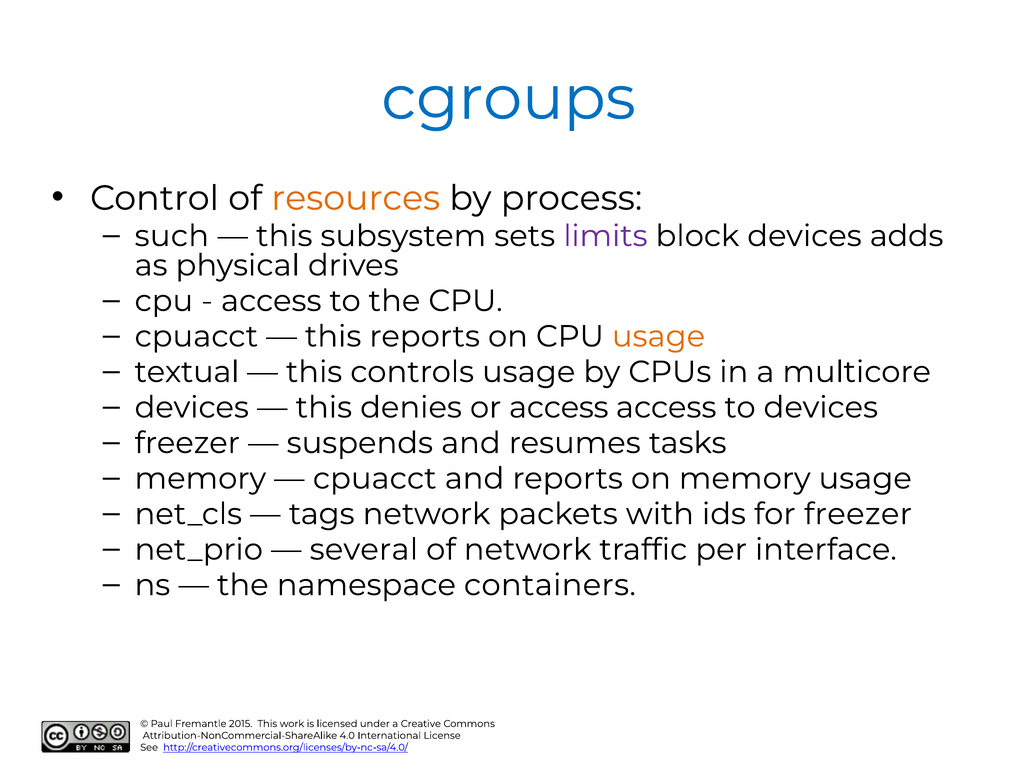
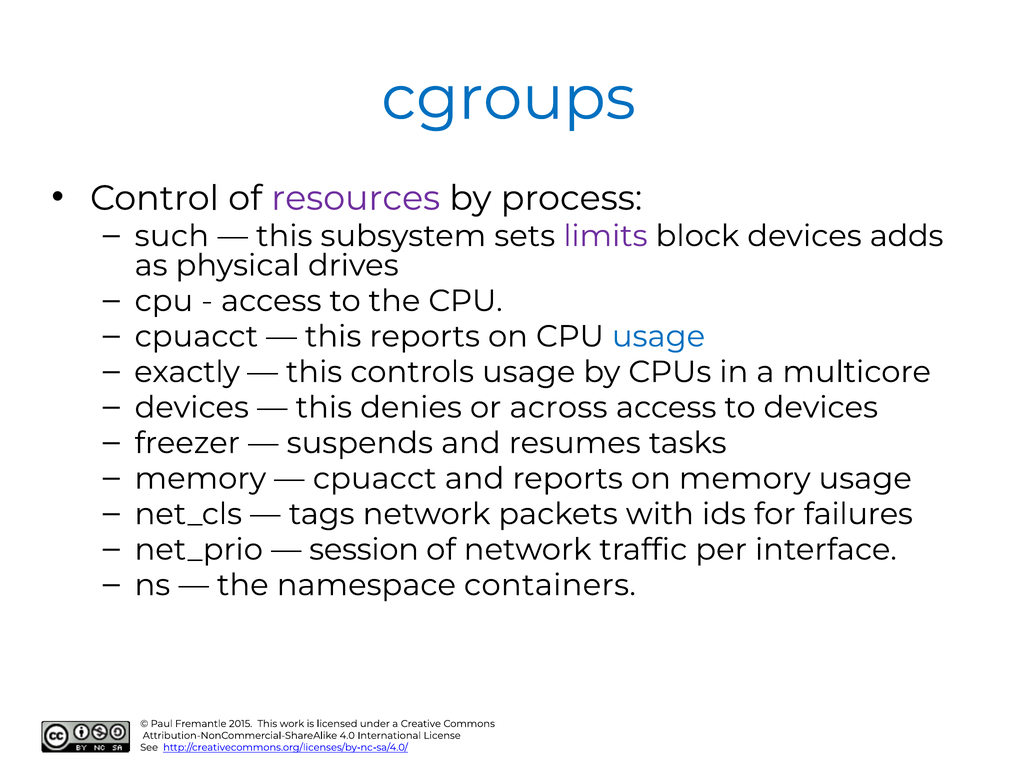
resources colour: orange -> purple
usage at (659, 337) colour: orange -> blue
textual: textual -> exactly
or access: access -> across
for freezer: freezer -> failures
several: several -> session
